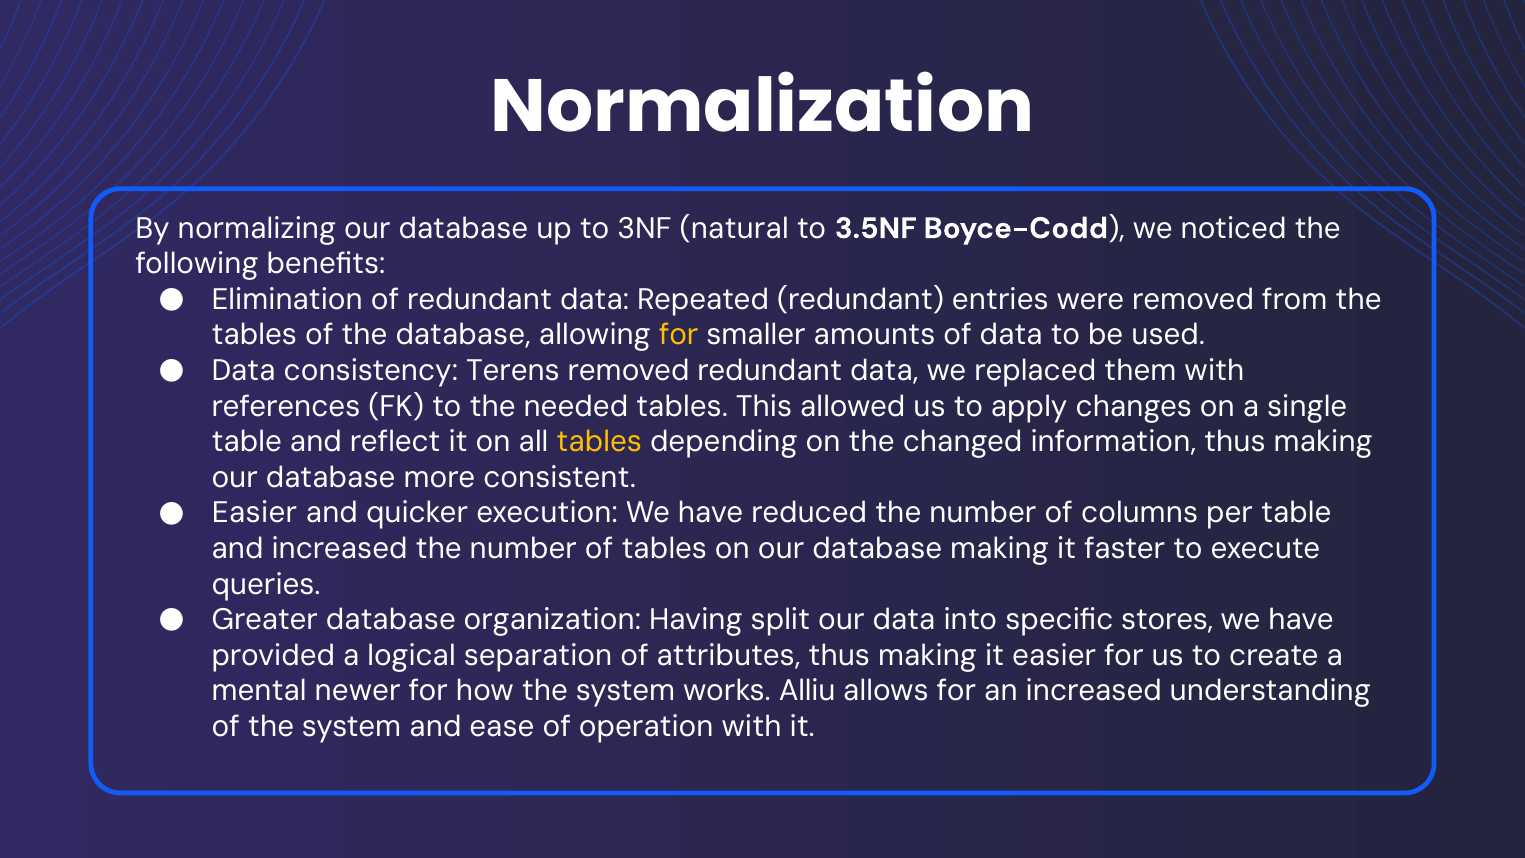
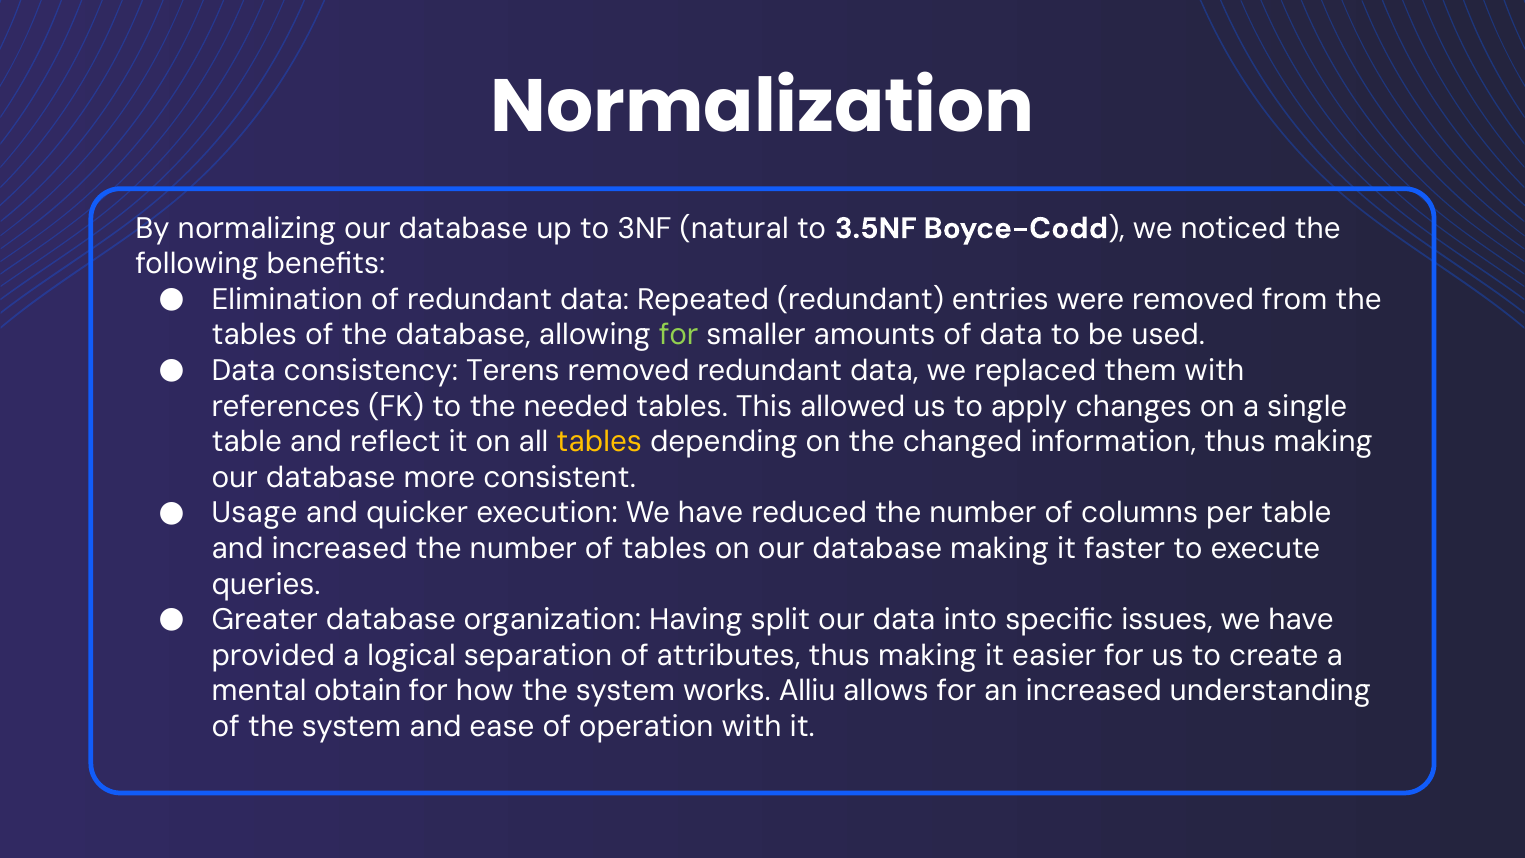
for at (679, 335) colour: yellow -> light green
Easier at (255, 513): Easier -> Usage
stores: stores -> issues
newer: newer -> obtain
